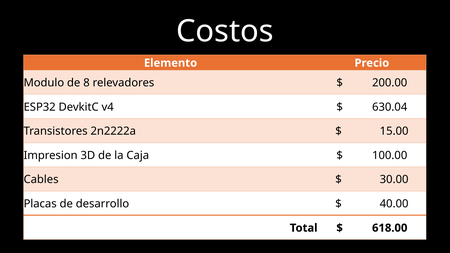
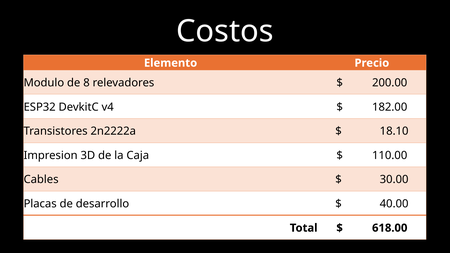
630.04: 630.04 -> 182.00
15.00: 15.00 -> 18.10
100.00: 100.00 -> 110.00
